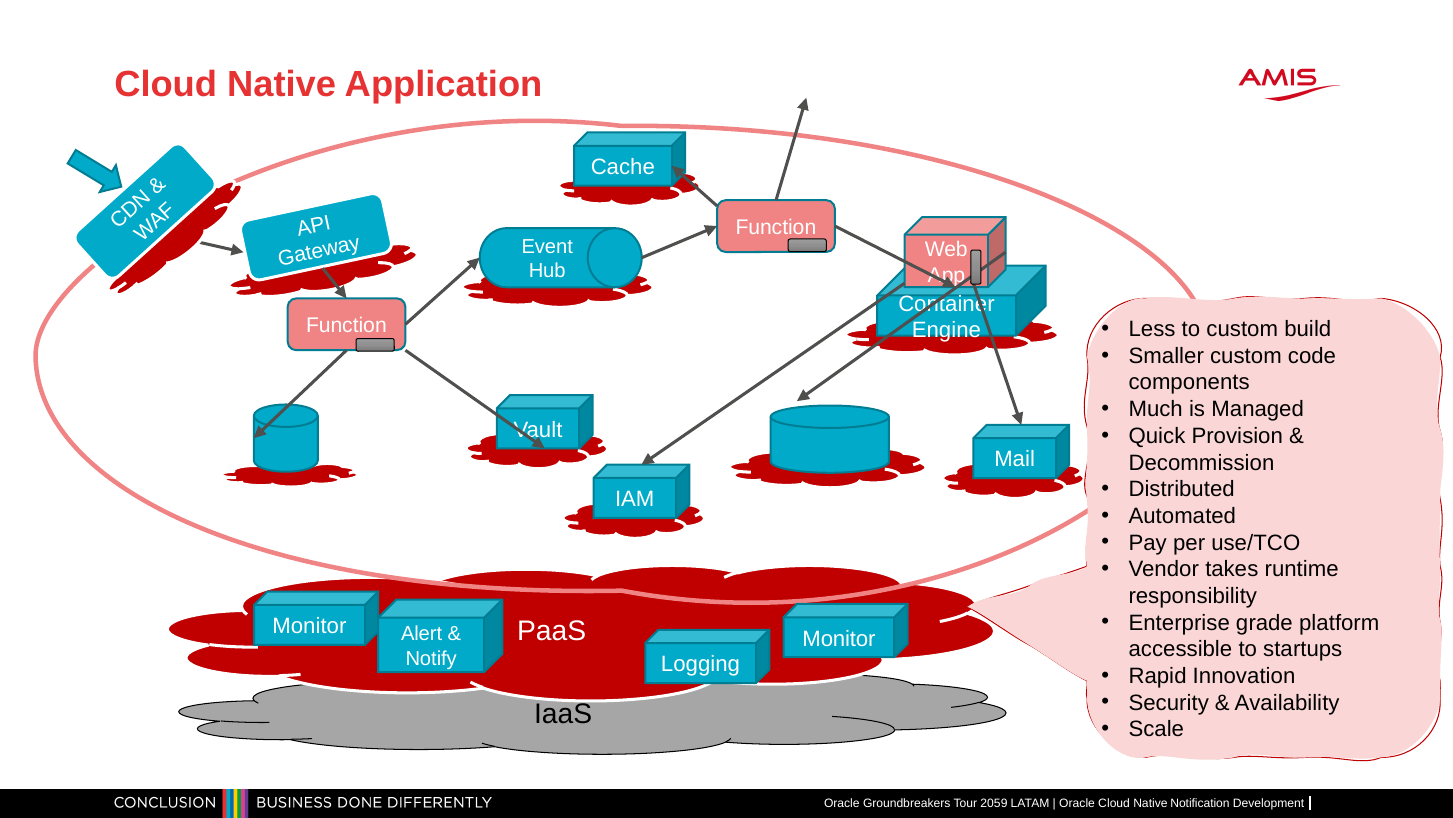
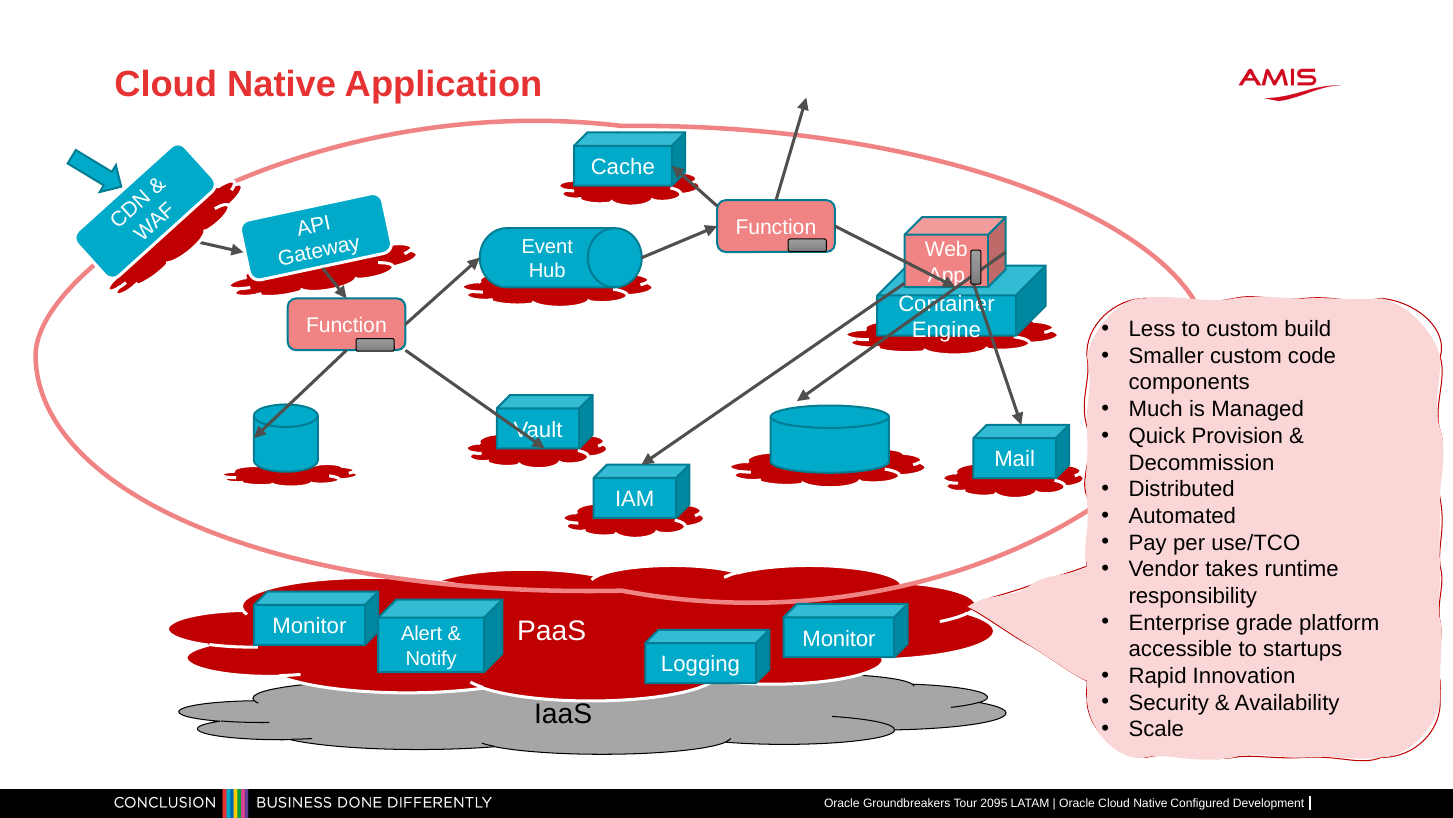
2059: 2059 -> 2095
Notification: Notification -> Configured
